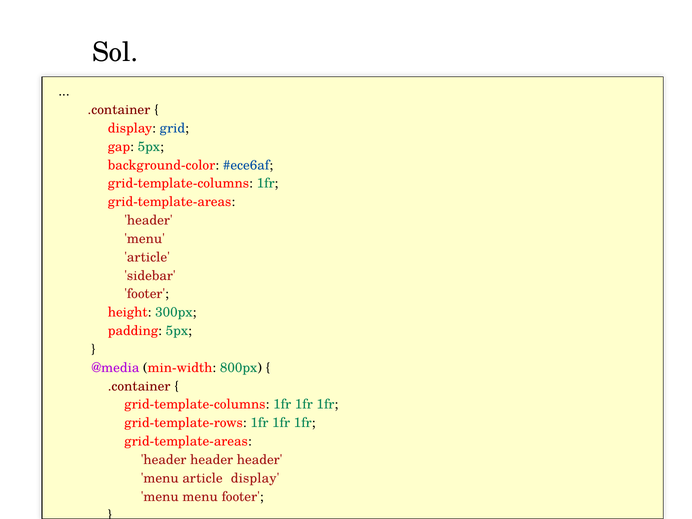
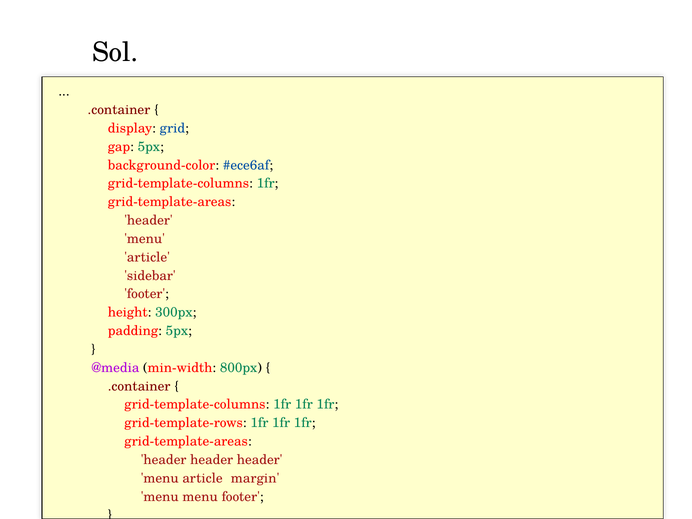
article display: display -> margin
